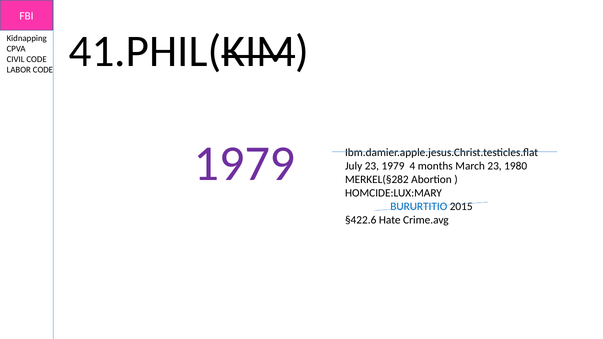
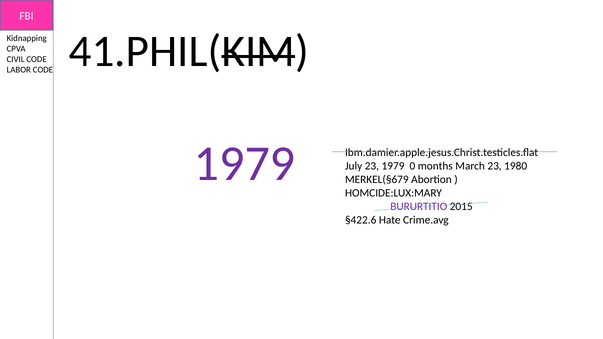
4: 4 -> 0
MERKEL(§282: MERKEL(§282 -> MERKEL(§679
BURURTITIO colour: blue -> purple
